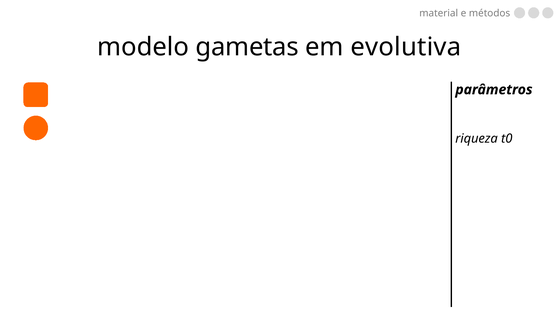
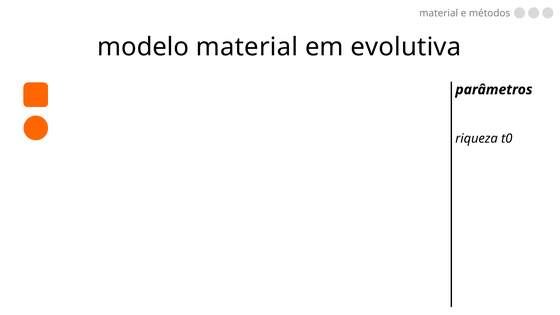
modelo gametas: gametas -> material
